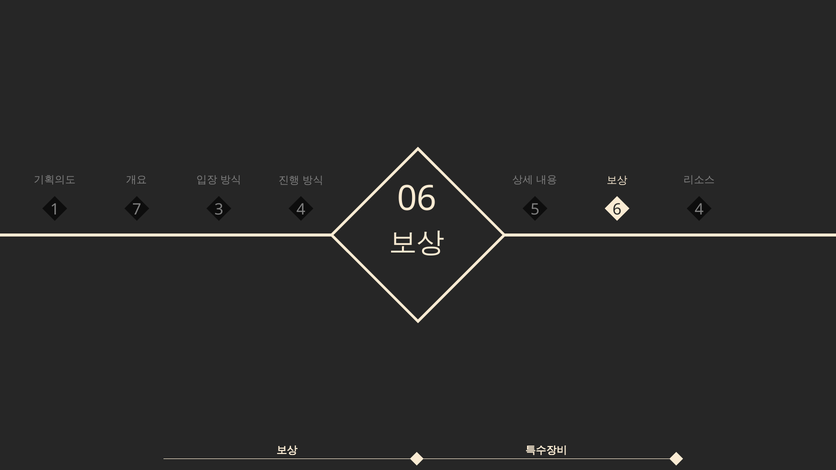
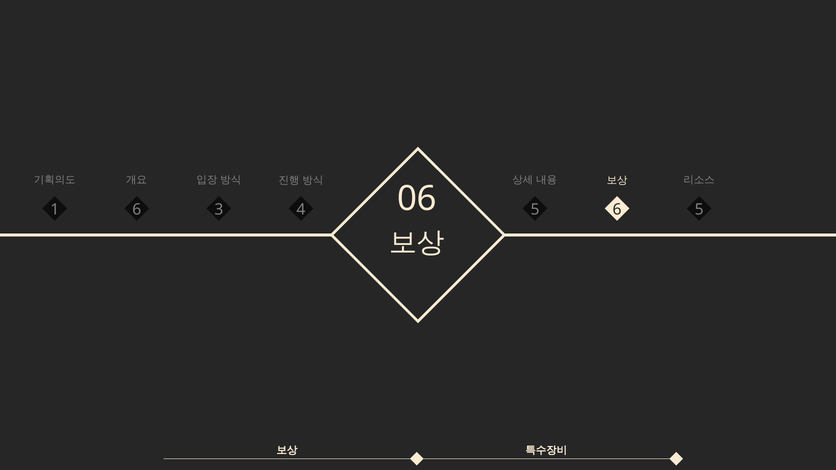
06 4: 4 -> 5
1 7: 7 -> 6
